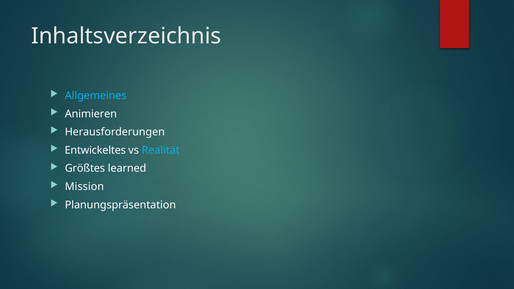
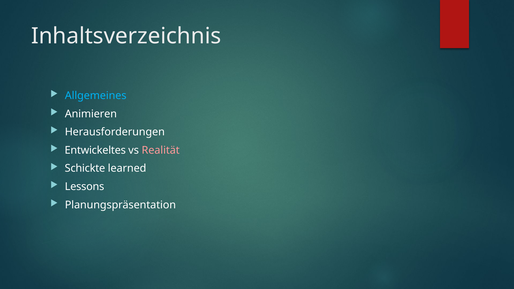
Realität colour: light blue -> pink
Größtes: Größtes -> Schickte
Mission: Mission -> Lessons
